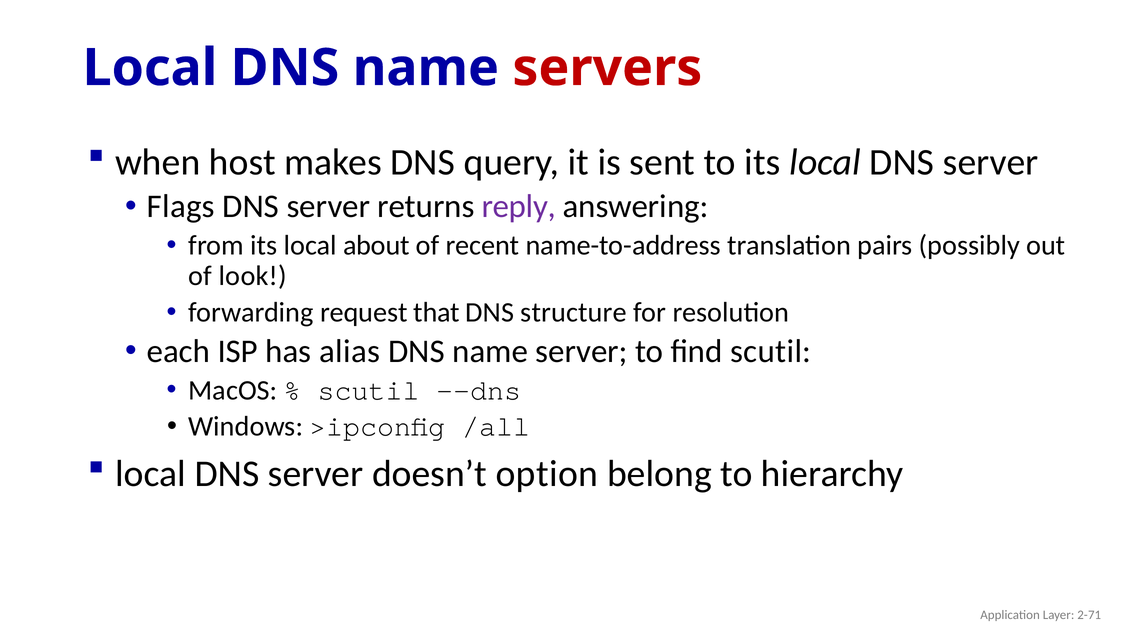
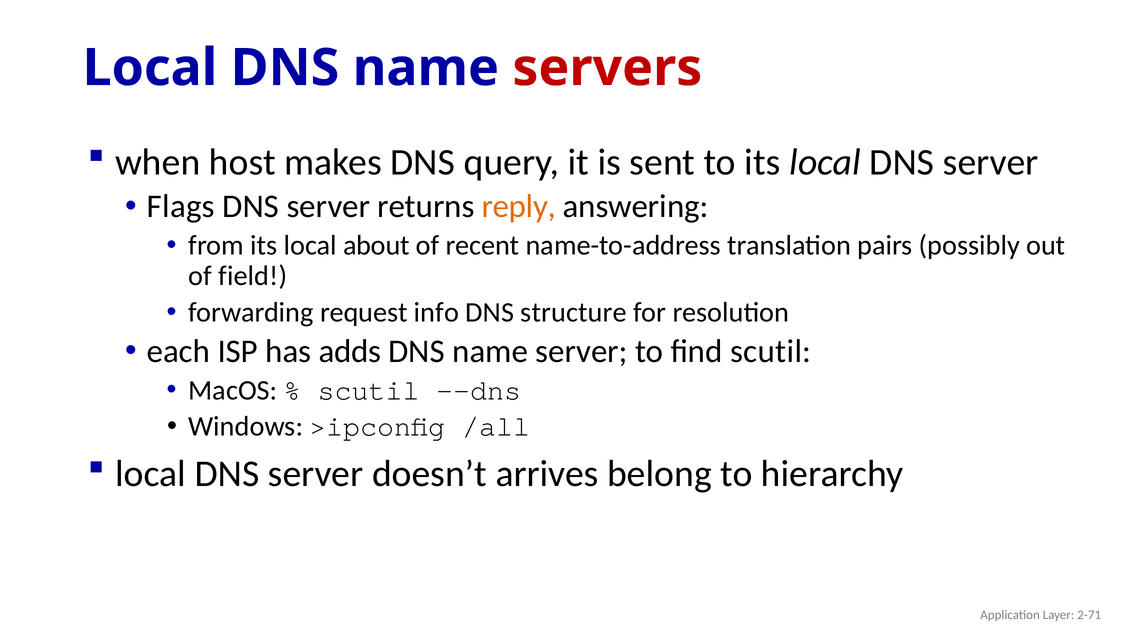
reply colour: purple -> orange
look: look -> field
that: that -> info
alias: alias -> adds
option: option -> arrives
